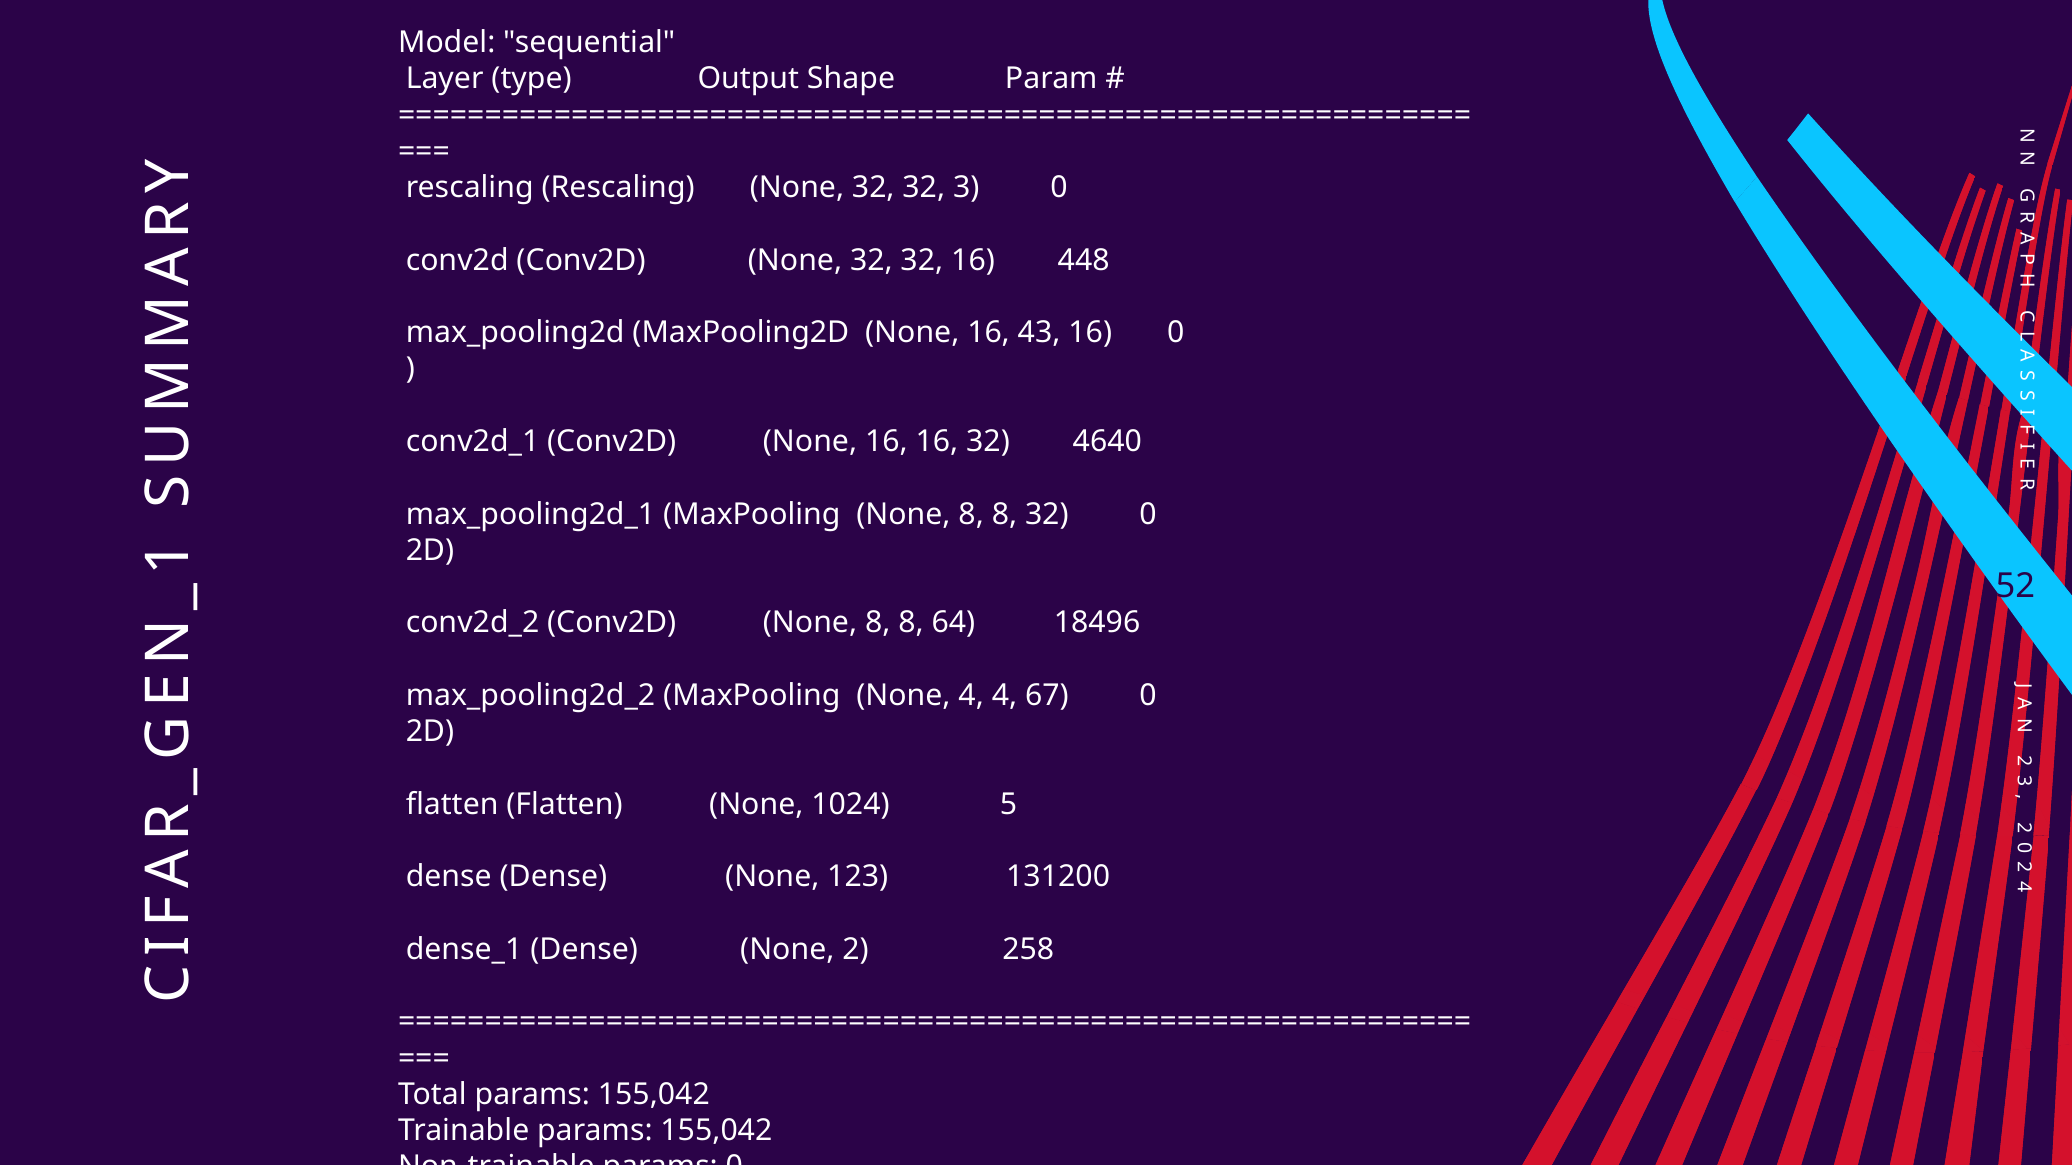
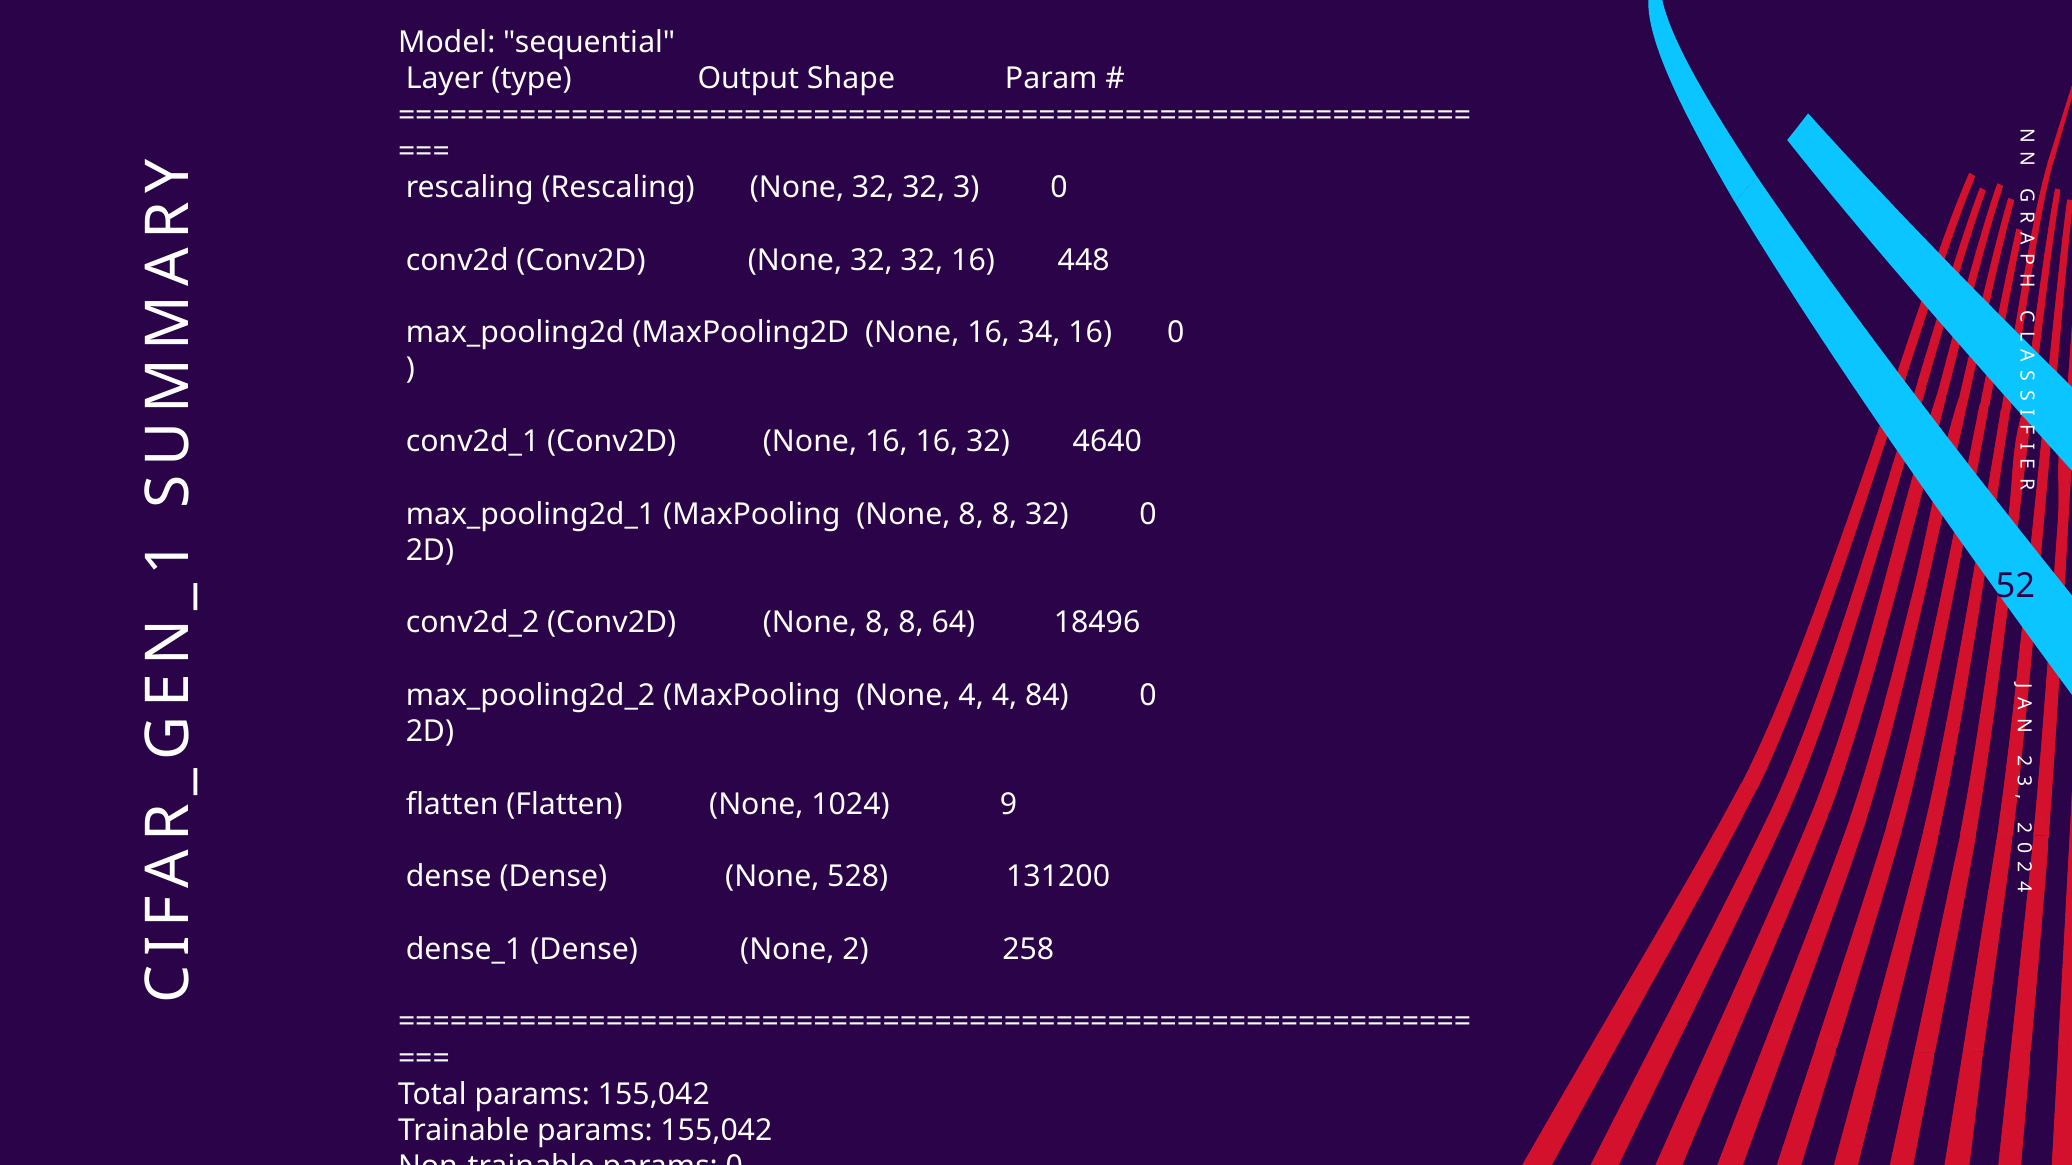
43: 43 -> 34
67: 67 -> 84
5: 5 -> 9
123: 123 -> 528
